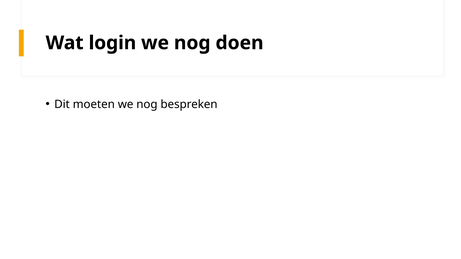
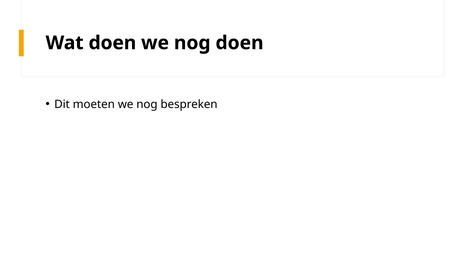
Wat login: login -> doen
